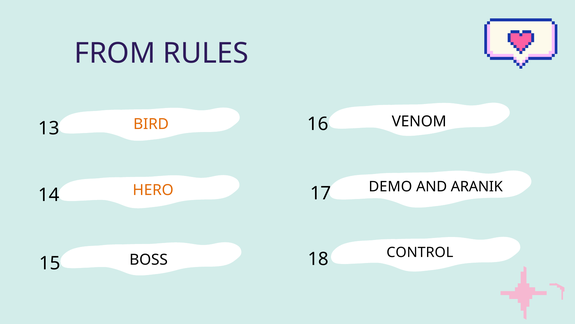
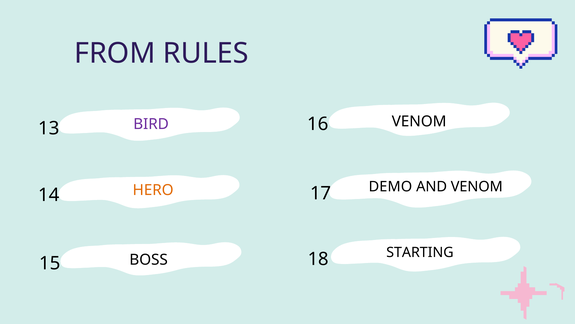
BIRD colour: orange -> purple
AND ARANIK: ARANIK -> VENOM
CONTROL: CONTROL -> STARTING
